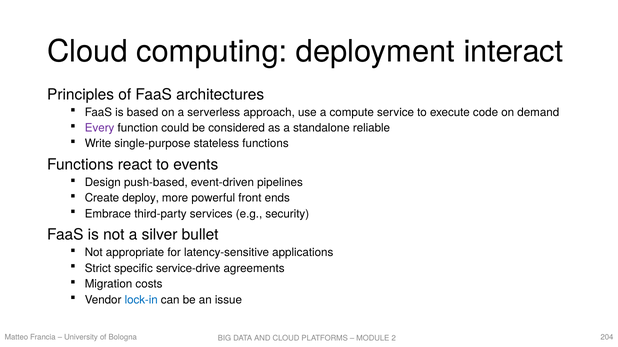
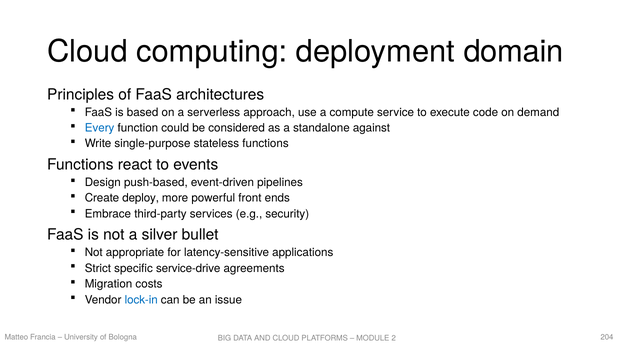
interact: interact -> domain
Every colour: purple -> blue
reliable: reliable -> against
